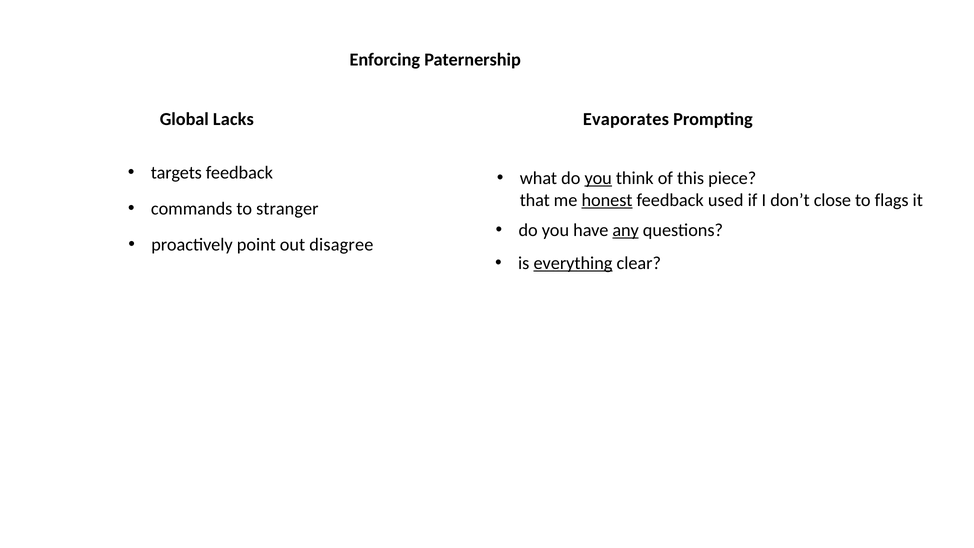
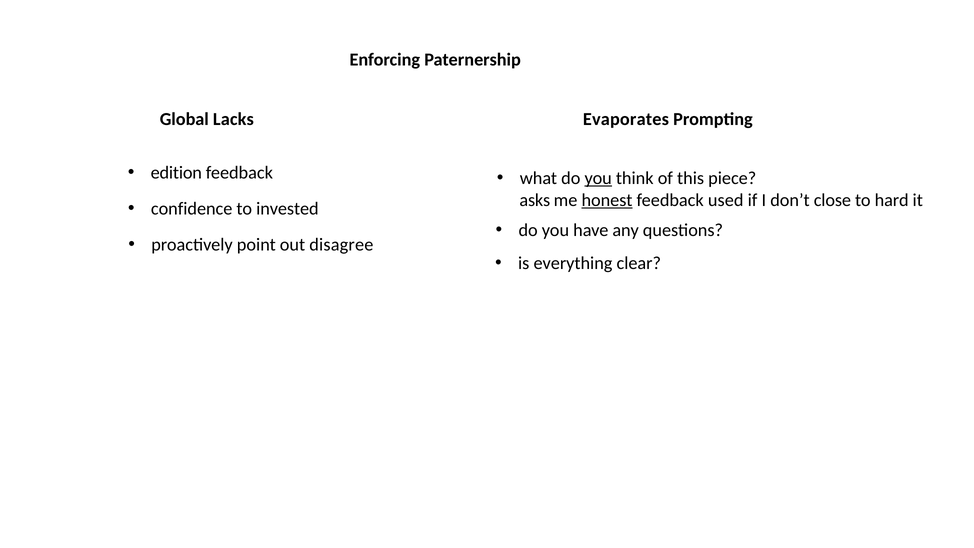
targets: targets -> edition
that: that -> asks
flags: flags -> hard
commands: commands -> confidence
stranger: stranger -> invested
any underline: present -> none
everything underline: present -> none
